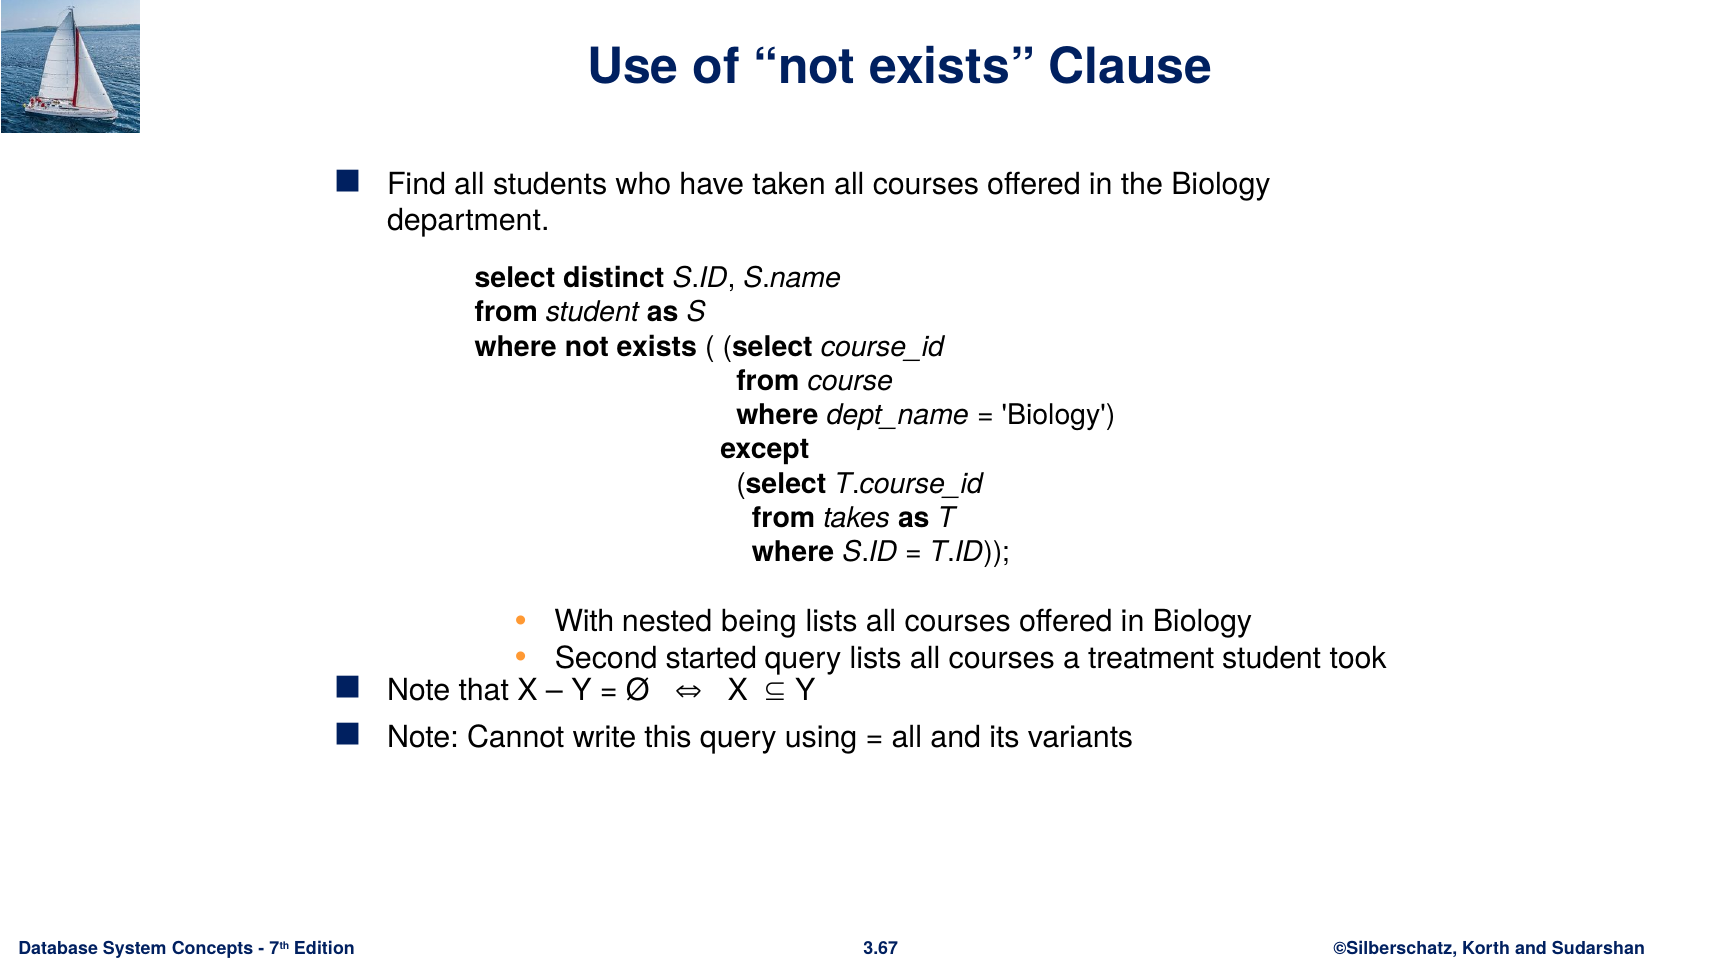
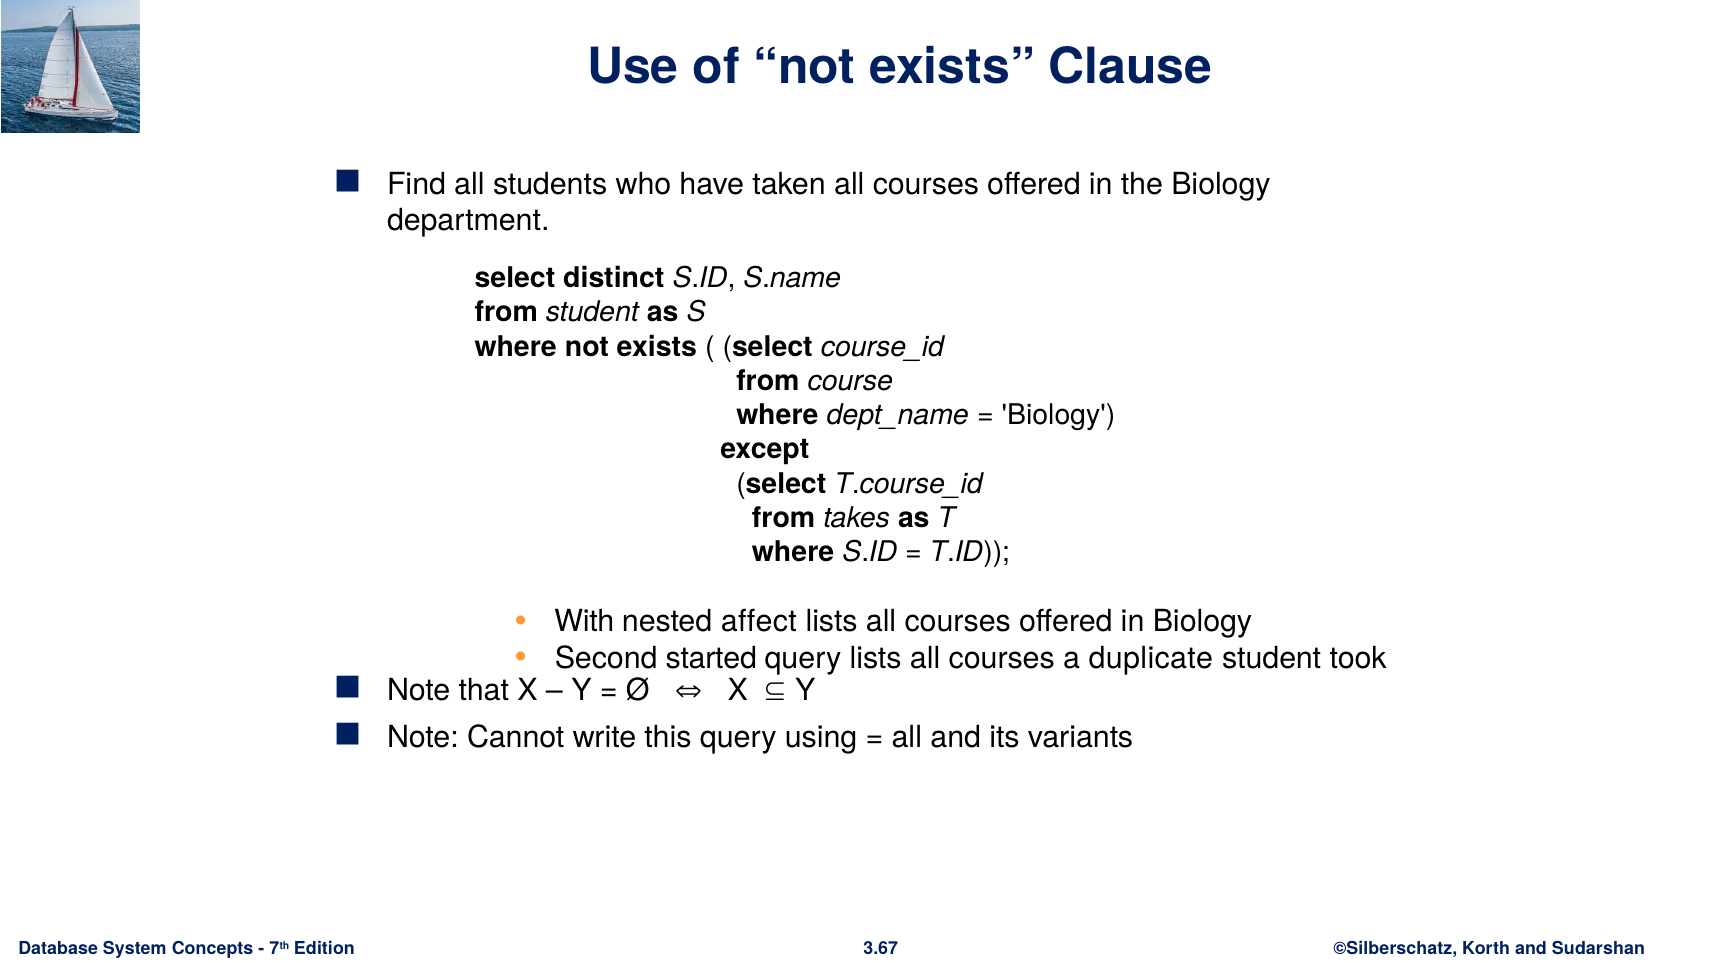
being: being -> affect
treatment: treatment -> duplicate
